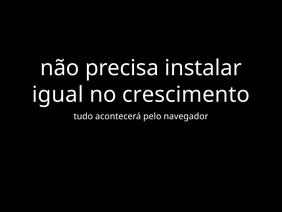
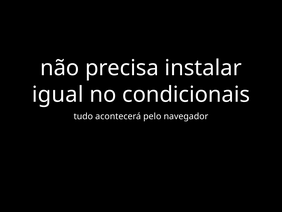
crescimento: crescimento -> condicionais
